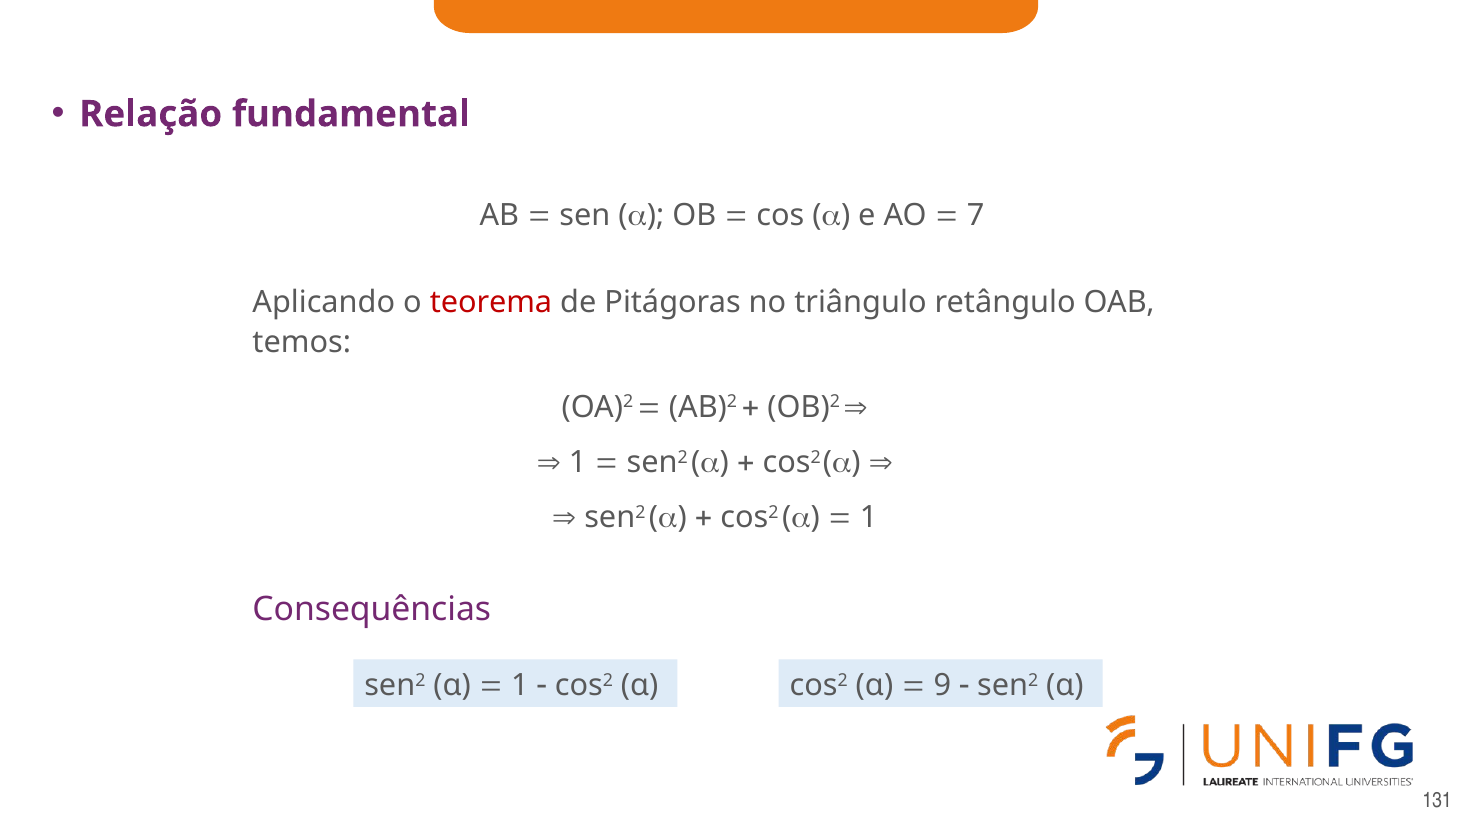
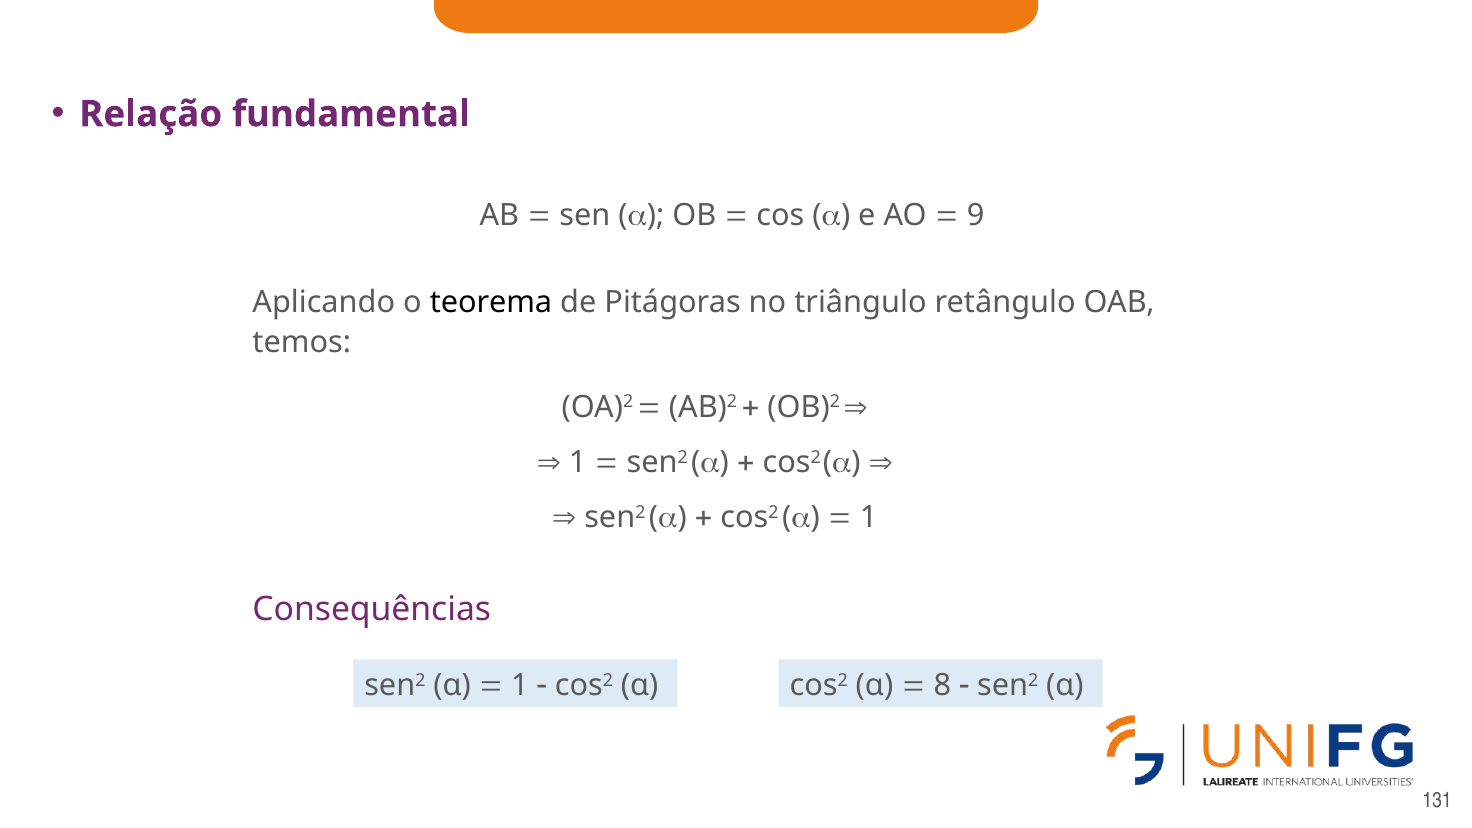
7: 7 -> 9
teorema colour: red -> black
9: 9 -> 8
